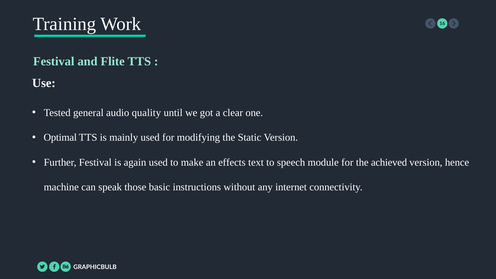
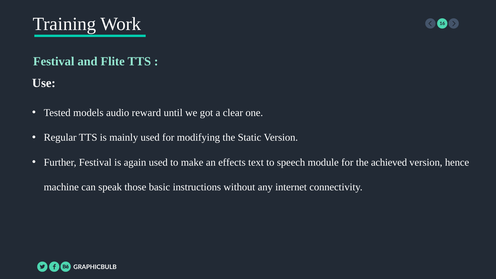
general: general -> models
quality: quality -> reward
Optimal: Optimal -> Regular
